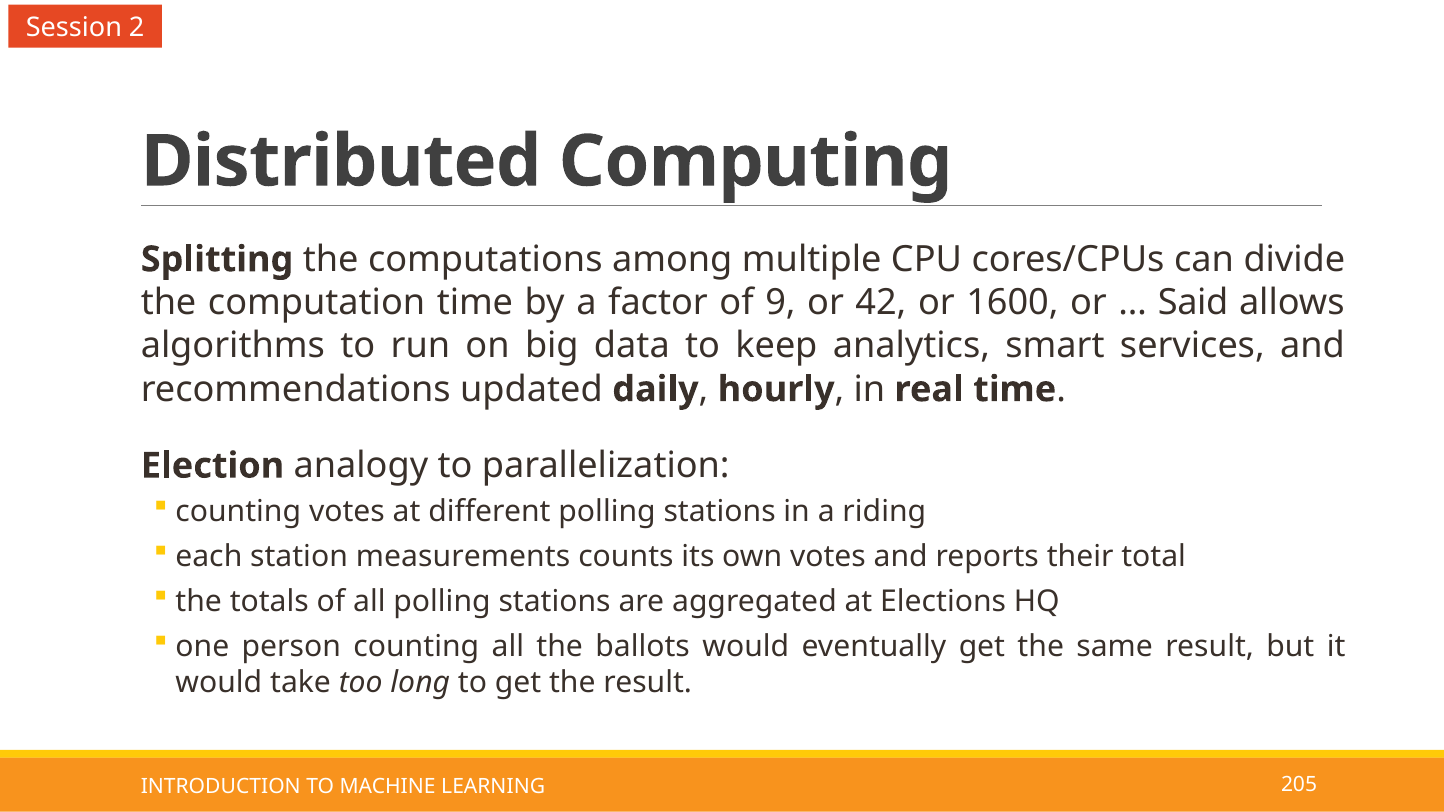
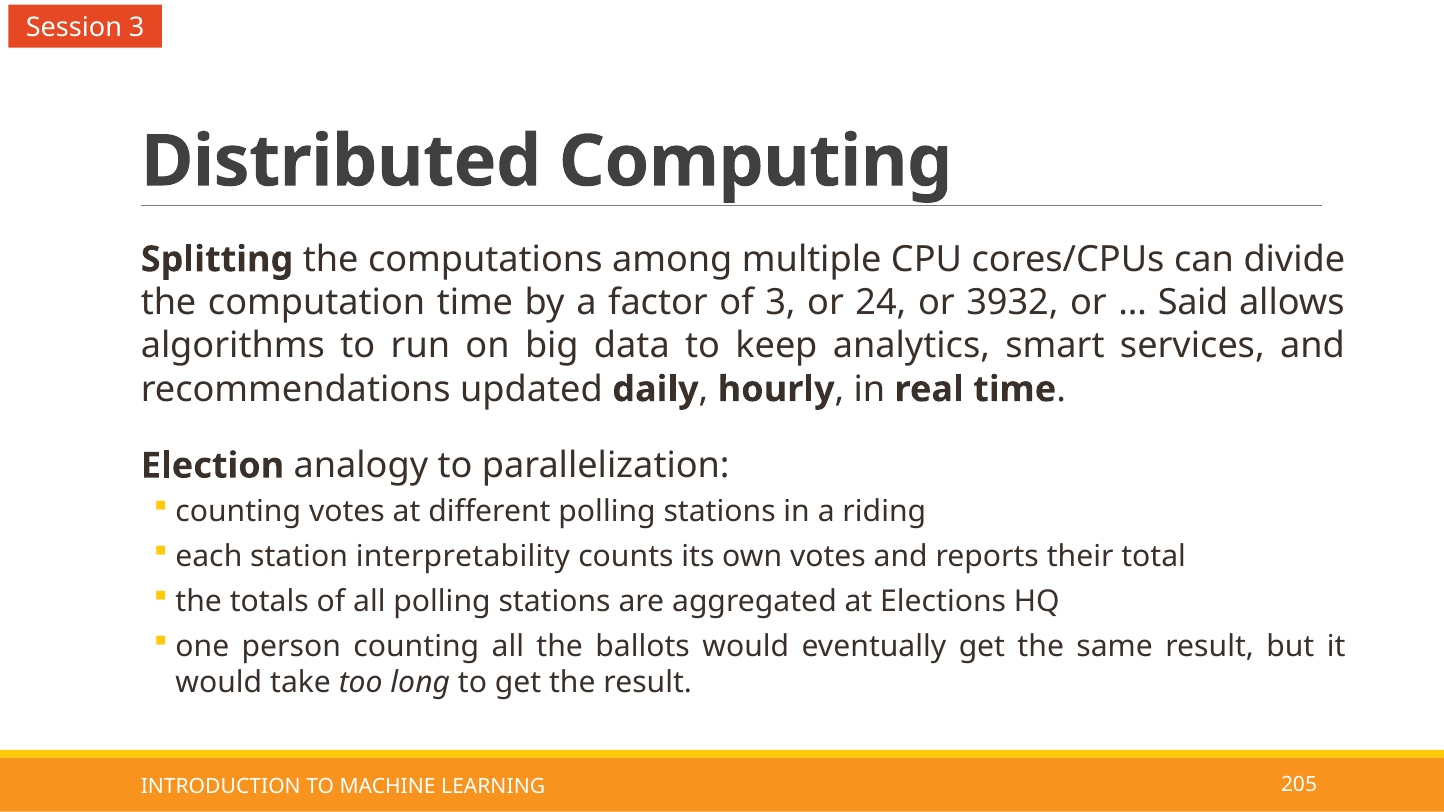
Session 2: 2 -> 3
of 9: 9 -> 3
42: 42 -> 24
1600: 1600 -> 3932
measurements: measurements -> interpretability
